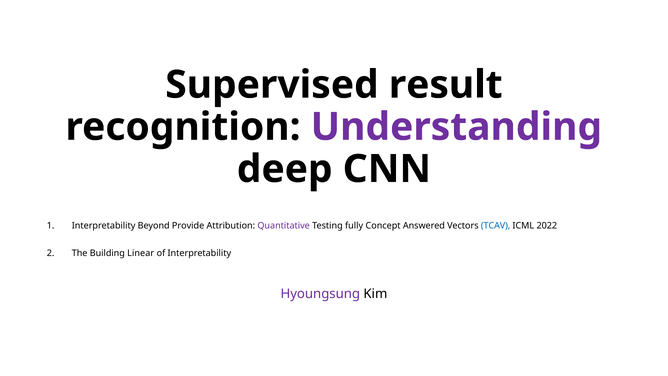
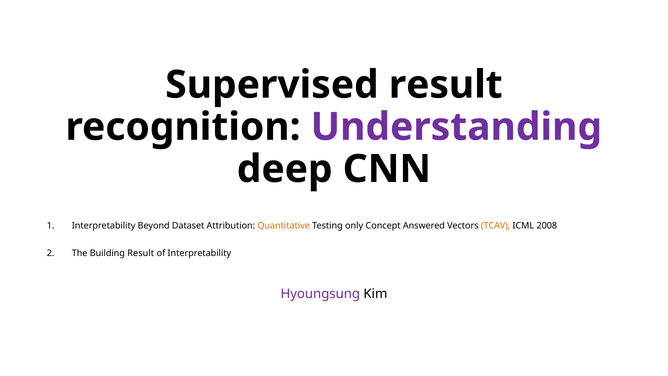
Provide: Provide -> Dataset
Quantitative colour: purple -> orange
fully: fully -> only
TCAV colour: blue -> orange
2022: 2022 -> 2008
Building Linear: Linear -> Result
